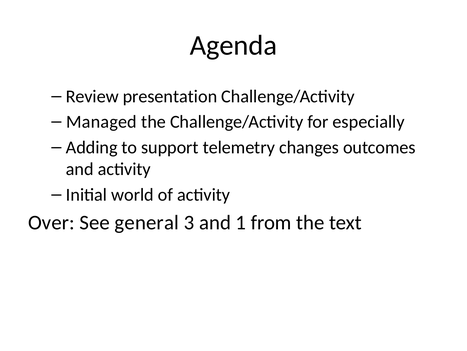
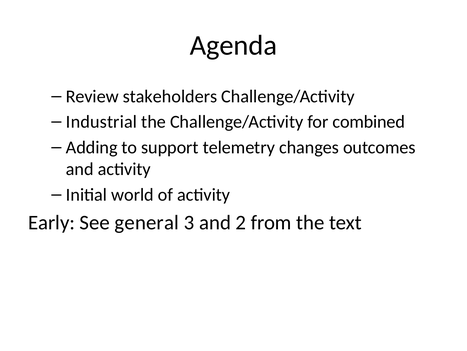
presentation: presentation -> stakeholders
Managed: Managed -> Industrial
especially: especially -> combined
Over: Over -> Early
1: 1 -> 2
